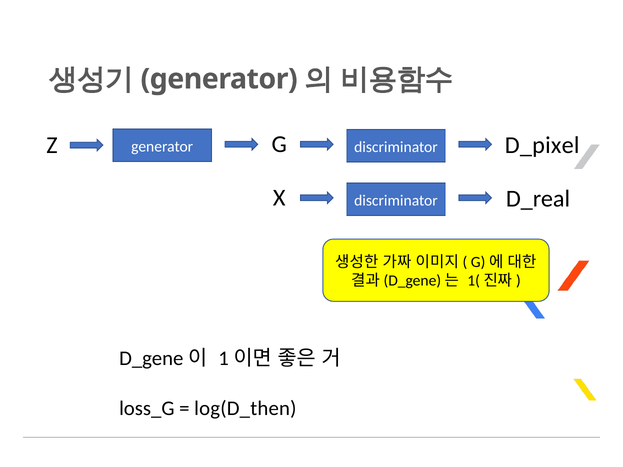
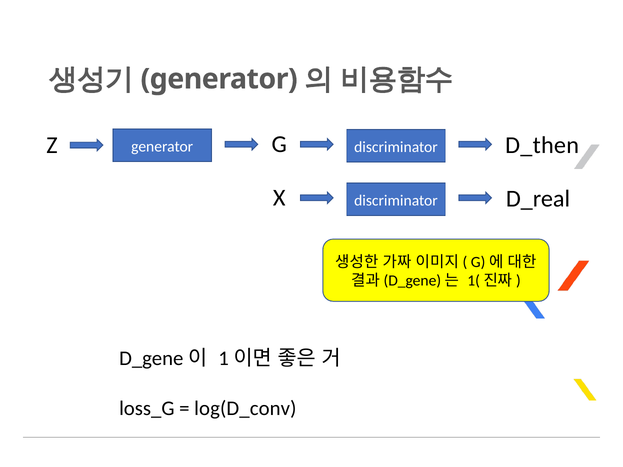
D_pixel: D_pixel -> D_then
log(D_then: log(D_then -> log(D_conv
